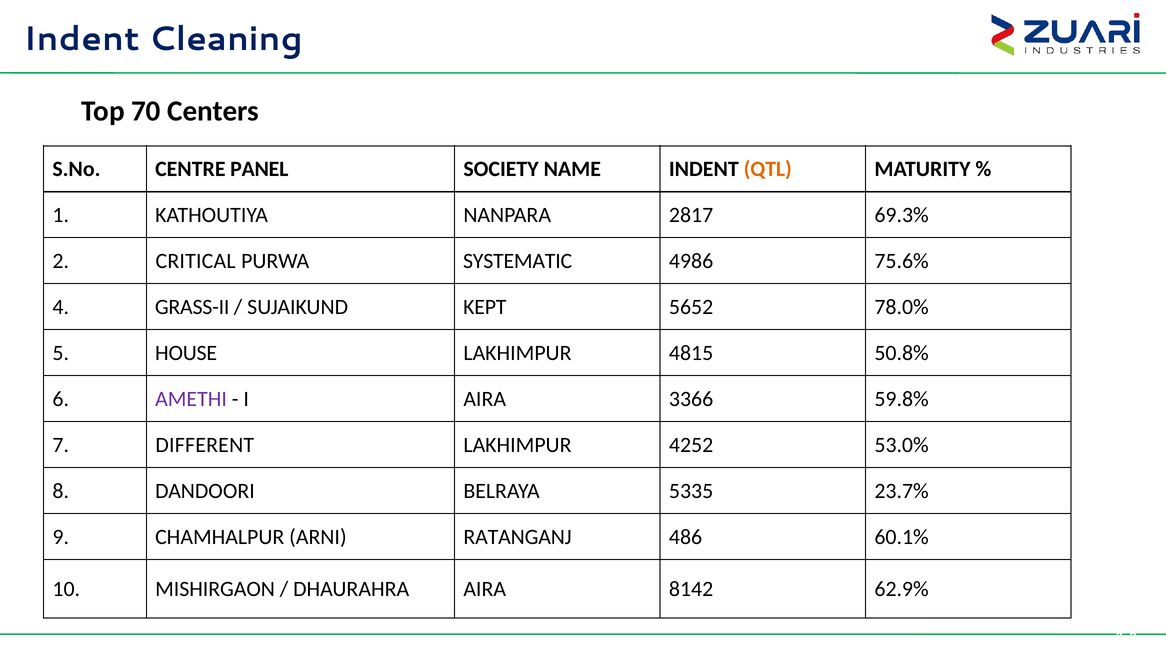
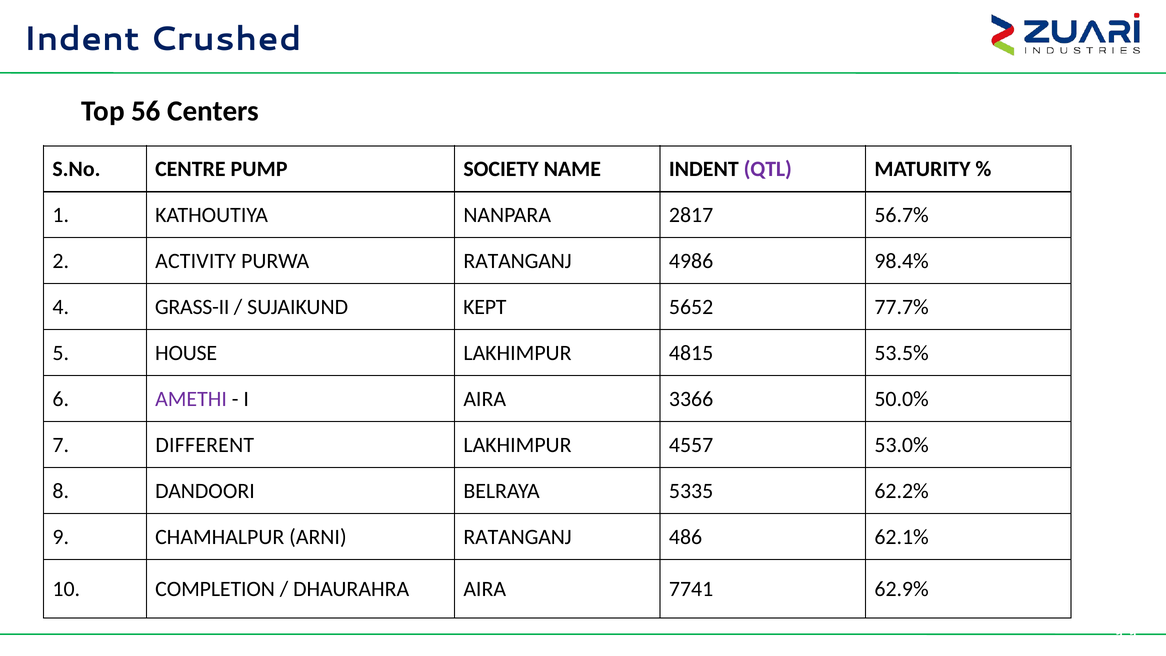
Cleaning: Cleaning -> Crushed
70: 70 -> 56
PANEL: PANEL -> PUMP
QTL colour: orange -> purple
69.3%: 69.3% -> 56.7%
CRITICAL: CRITICAL -> ACTIVITY
PURWA SYSTEMATIC: SYSTEMATIC -> RATANGANJ
75.6%: 75.6% -> 98.4%
78.0%: 78.0% -> 77.7%
50.8%: 50.8% -> 53.5%
59.8%: 59.8% -> 50.0%
4252: 4252 -> 4557
23.7%: 23.7% -> 62.2%
60.1%: 60.1% -> 62.1%
MISHIRGAON: MISHIRGAON -> COMPLETION
8142: 8142 -> 7741
